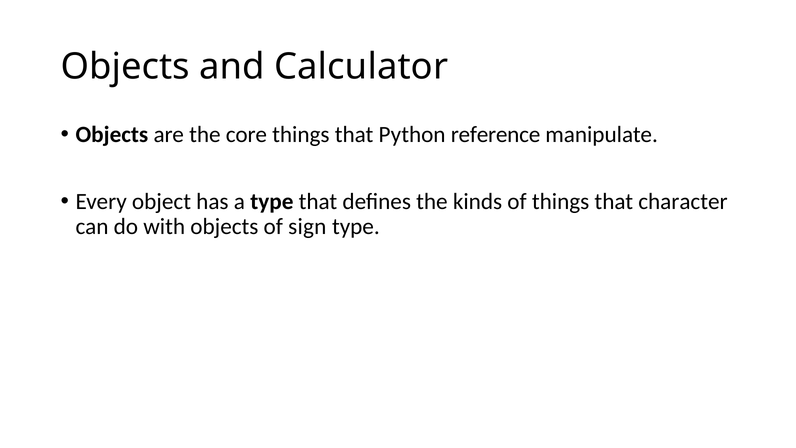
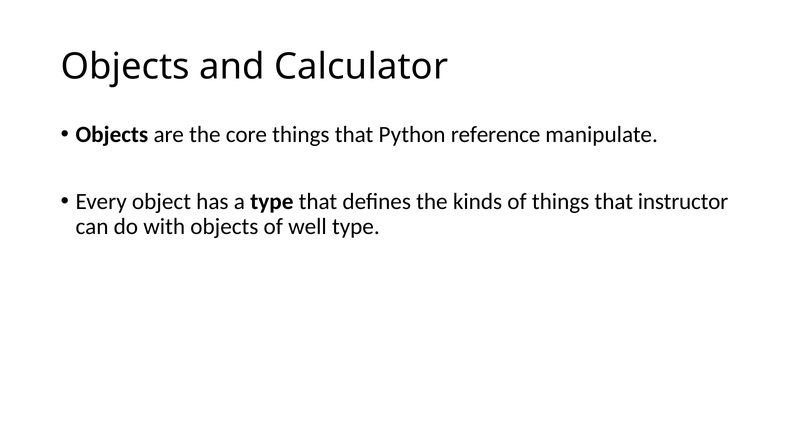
character: character -> instructor
sign: sign -> well
